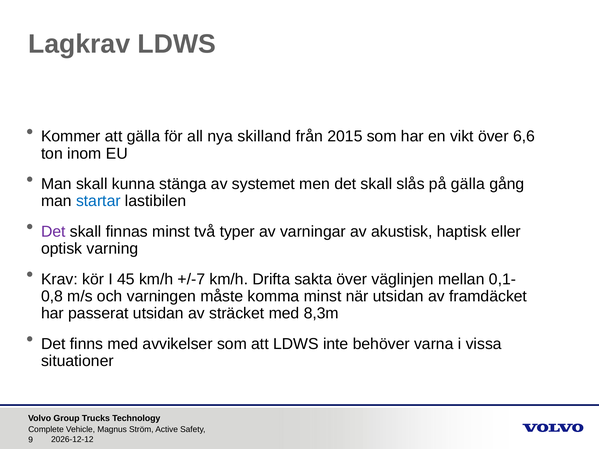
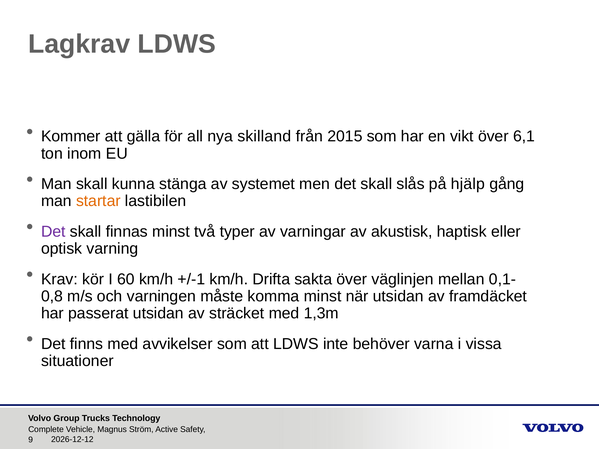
6,6: 6,6 -> 6,1
på gälla: gälla -> hjälp
startar colour: blue -> orange
45: 45 -> 60
+/-7: +/-7 -> +/-1
8,3m: 8,3m -> 1,3m
